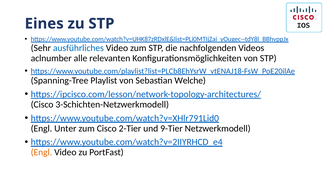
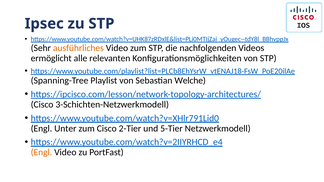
Eines: Eines -> Ipsec
ausführliches colour: blue -> orange
aclnumber: aclnumber -> ermöglicht
9-Tier: 9-Tier -> 5-Tier
